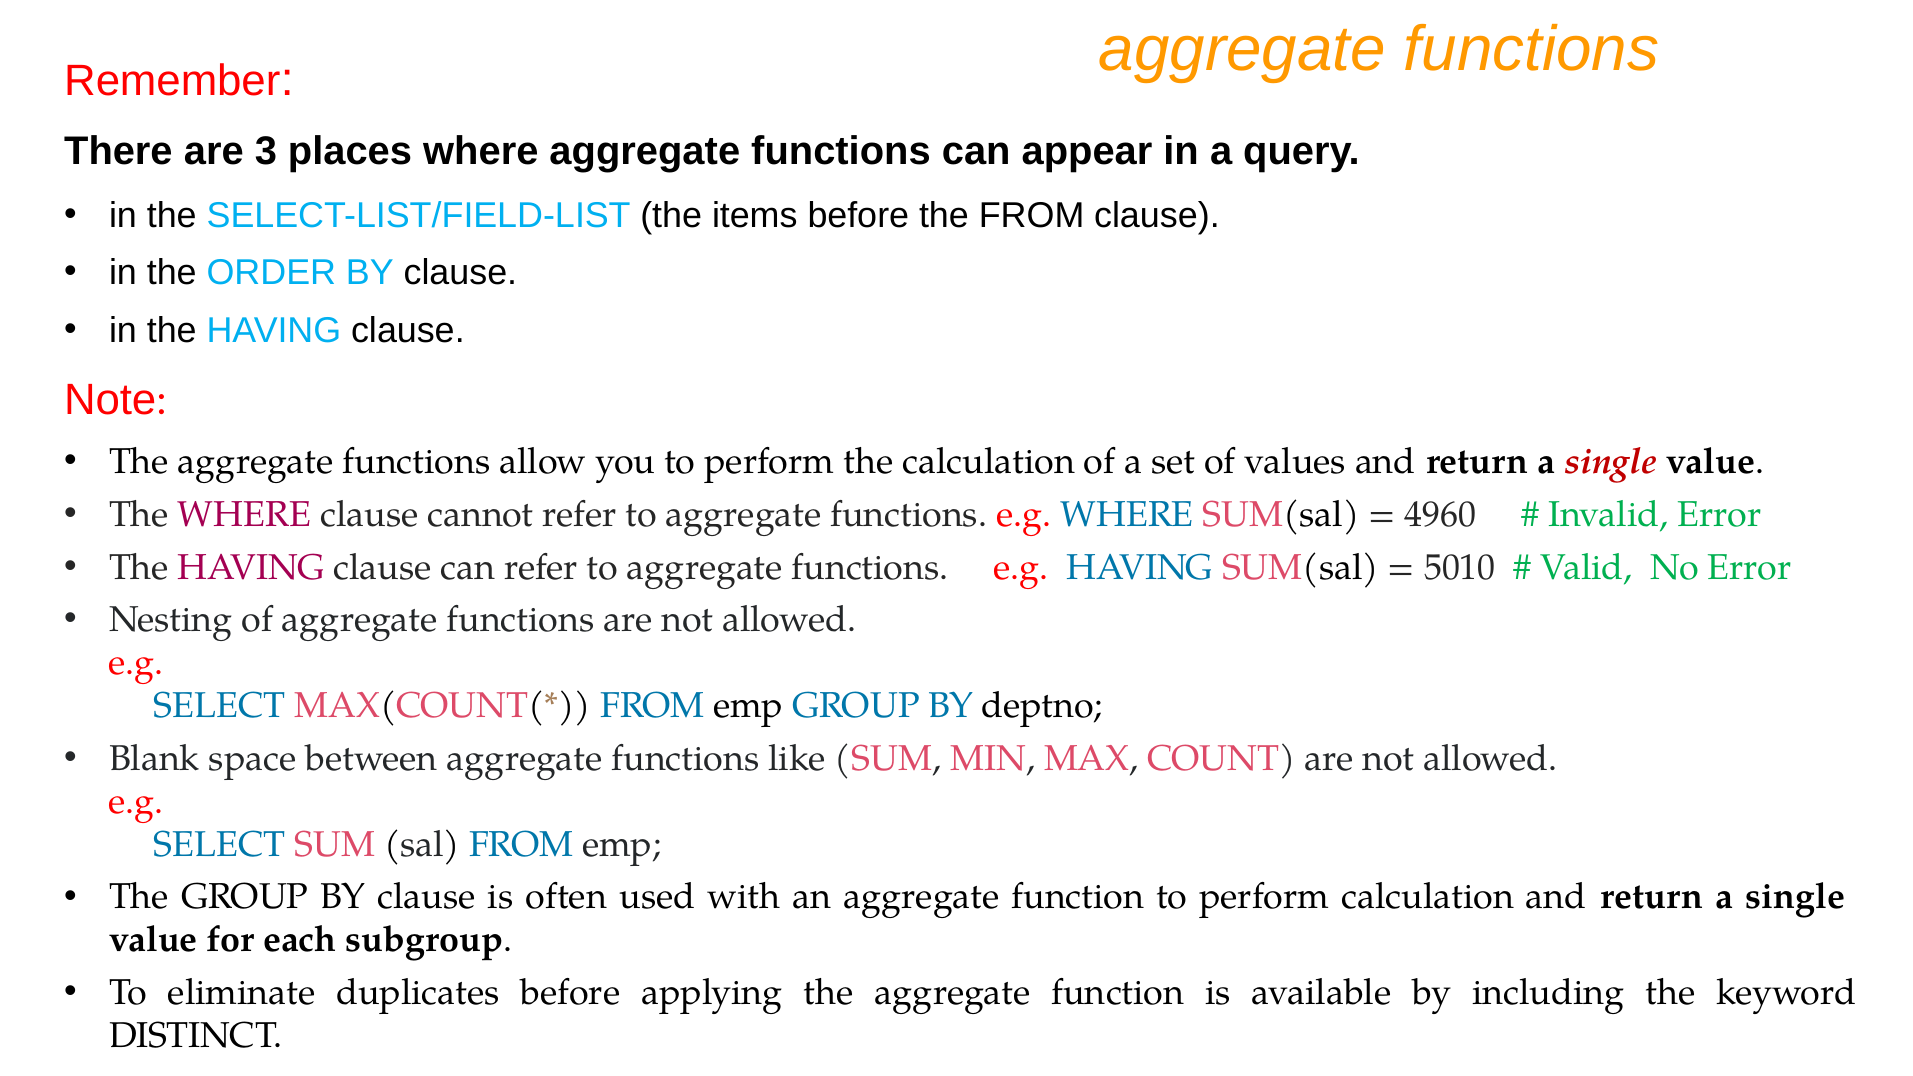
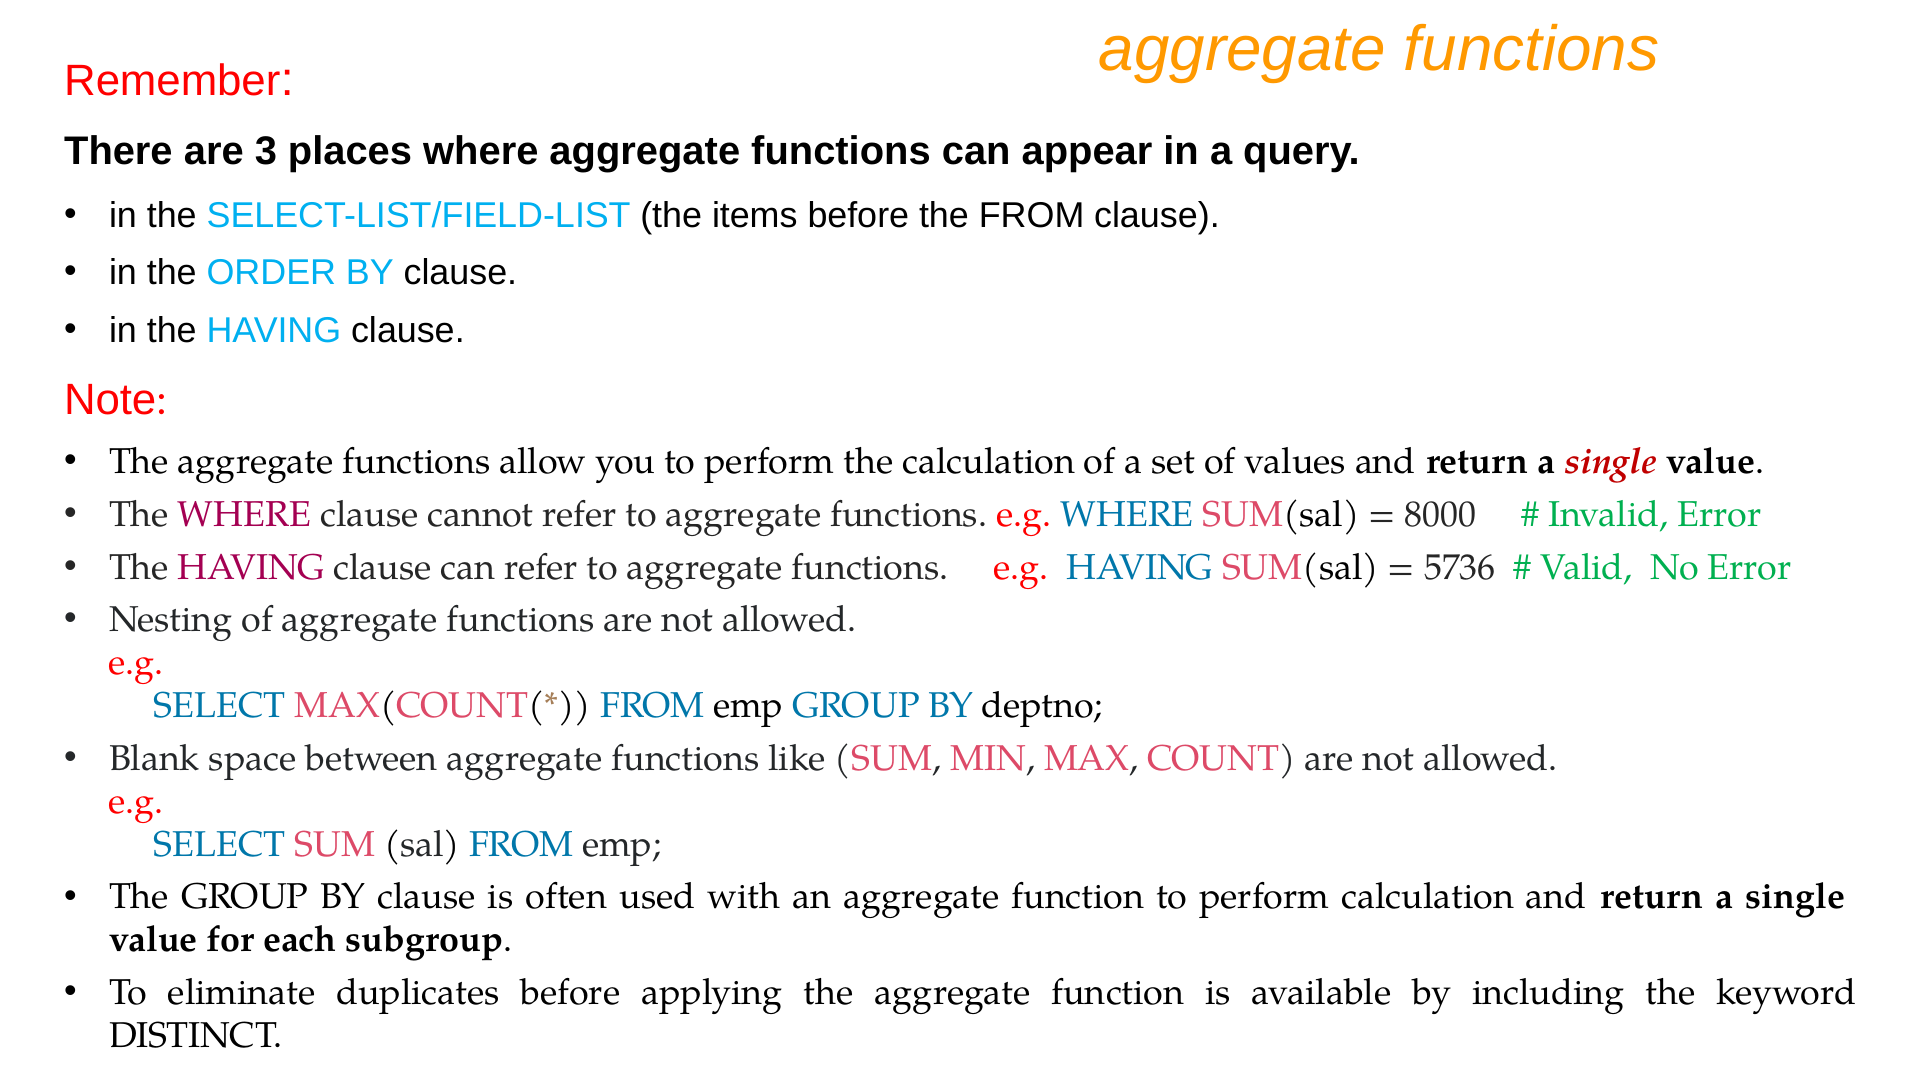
4960: 4960 -> 8000
5010: 5010 -> 5736
